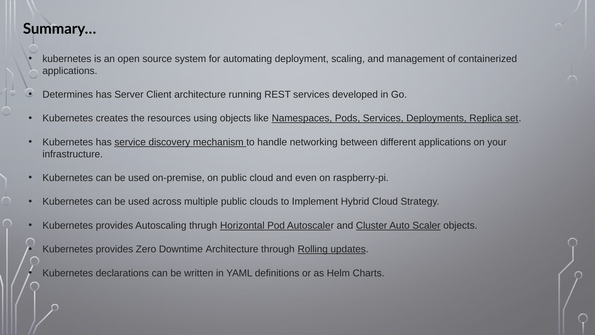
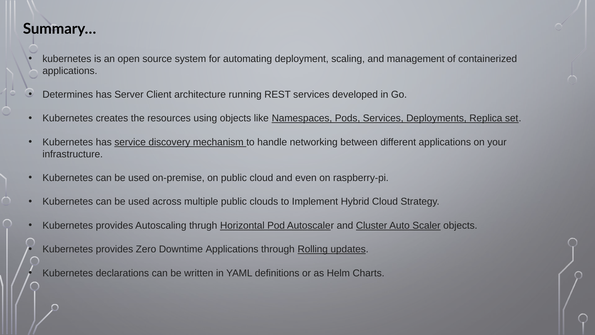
Downtime Architecture: Architecture -> Applications
